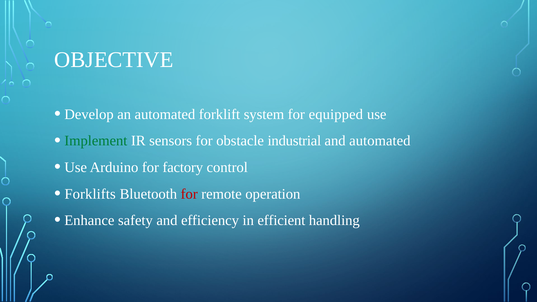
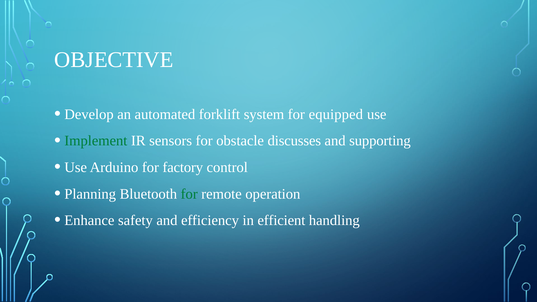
industrial: industrial -> discusses
and automated: automated -> supporting
Forklifts: Forklifts -> Planning
for at (189, 194) colour: red -> green
